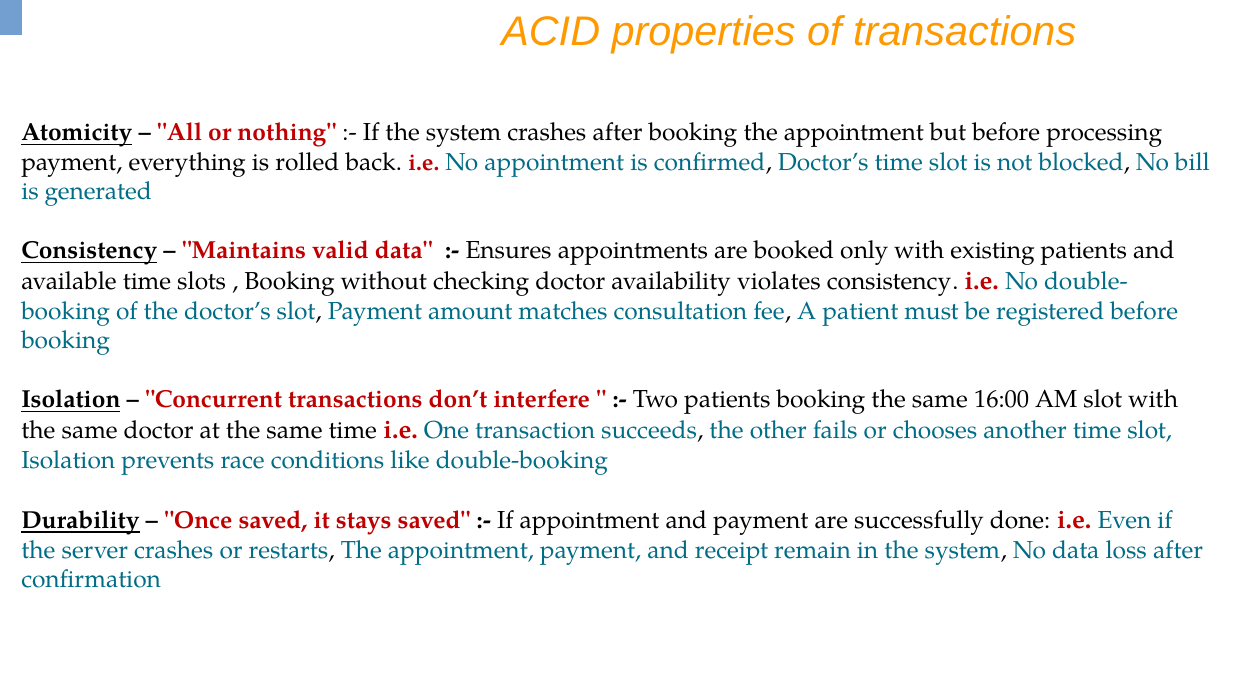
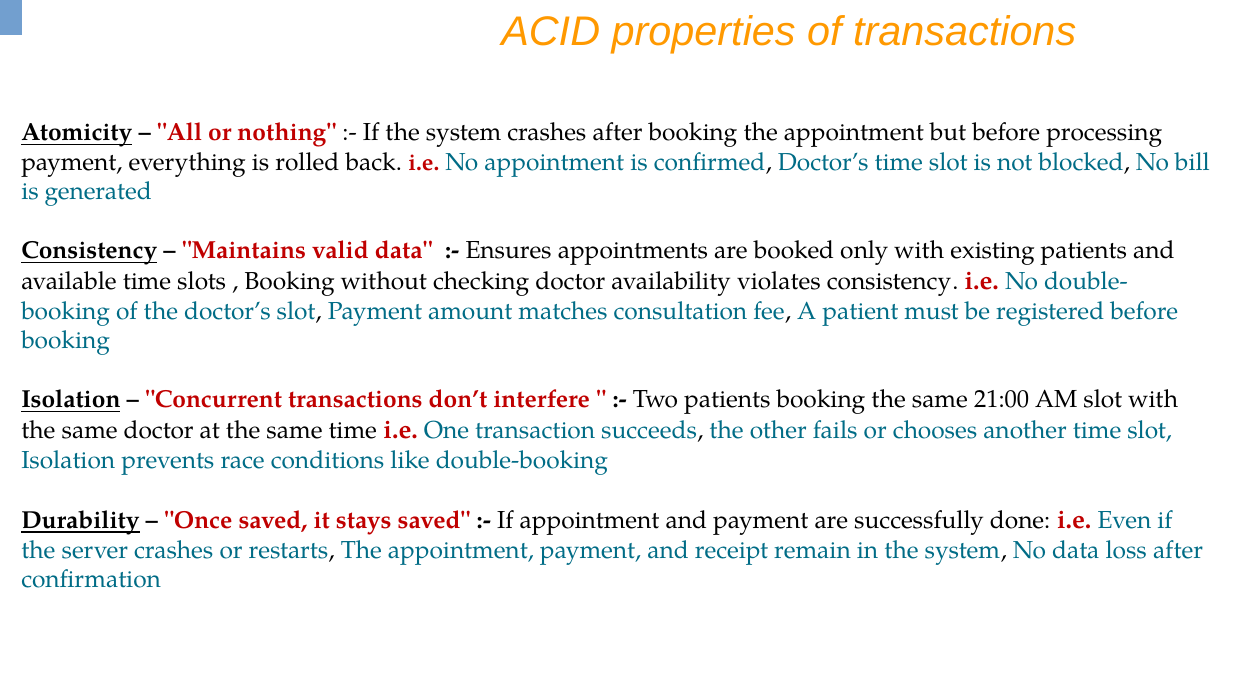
16:00: 16:00 -> 21:00
